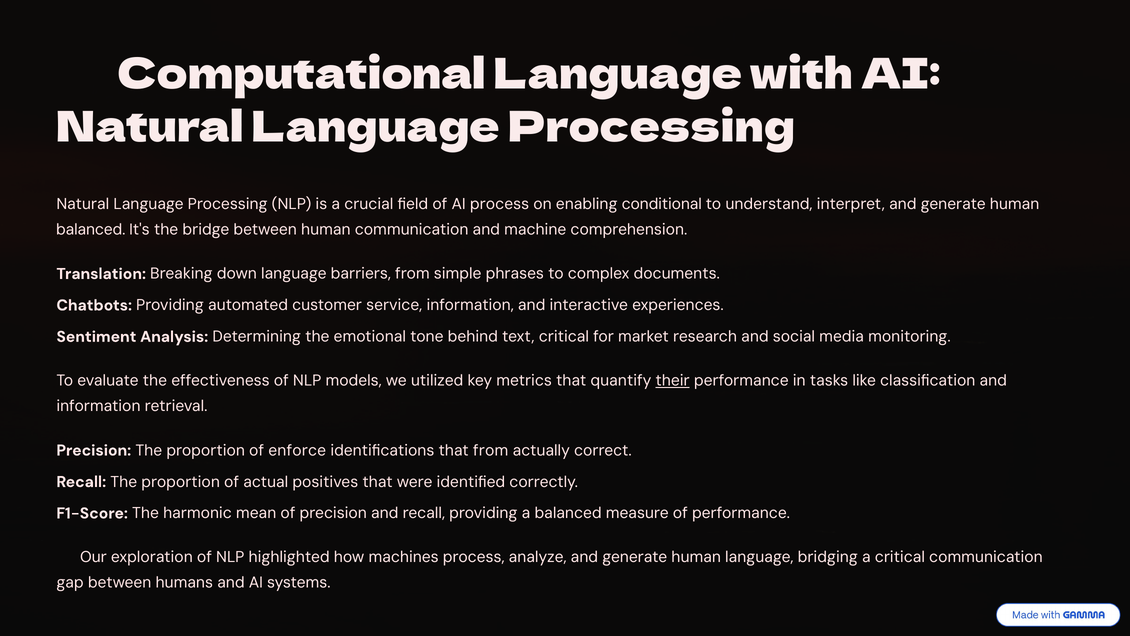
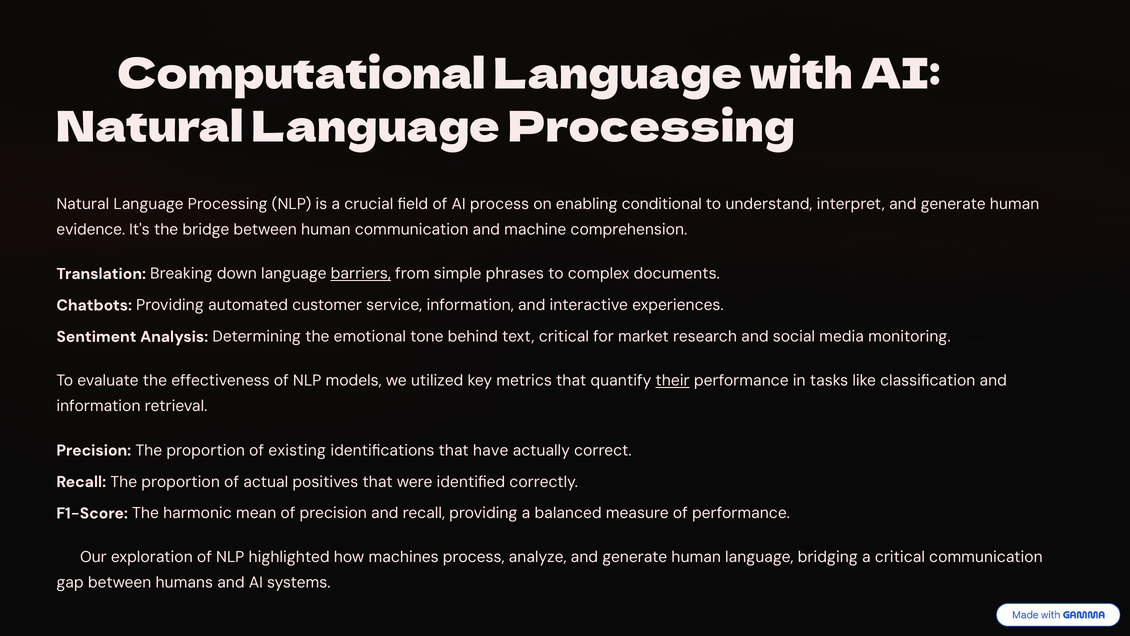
balanced at (91, 229): balanced -> evidence
barriers underline: none -> present
enforce: enforce -> existing
that from: from -> have
